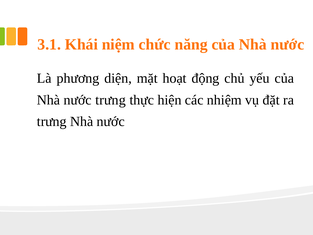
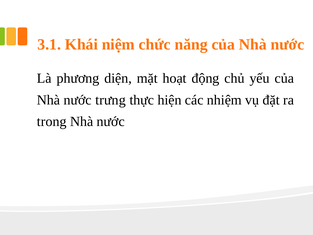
trưng at (52, 122): trưng -> trong
